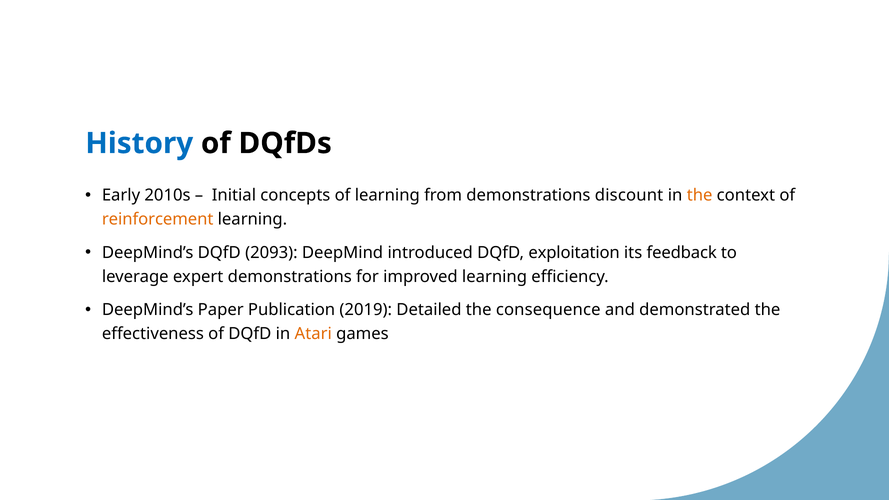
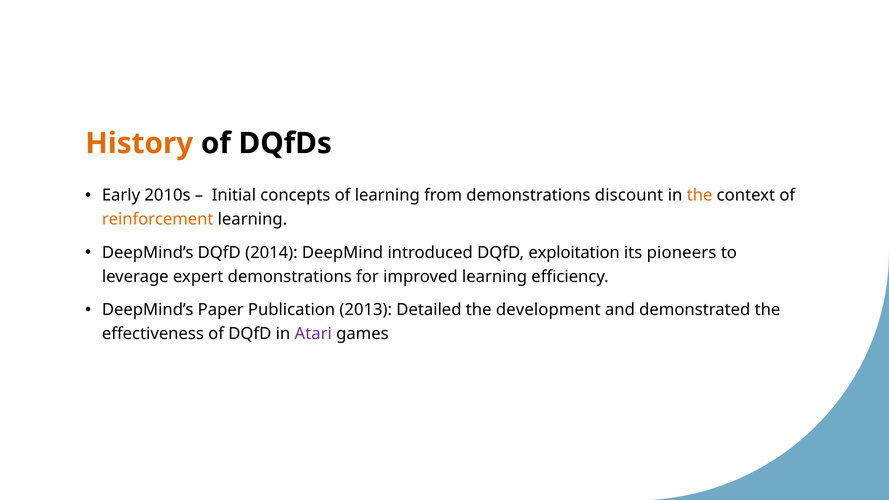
History colour: blue -> orange
2093: 2093 -> 2014
feedback: feedback -> pioneers
2019: 2019 -> 2013
consequence: consequence -> development
Atari colour: orange -> purple
